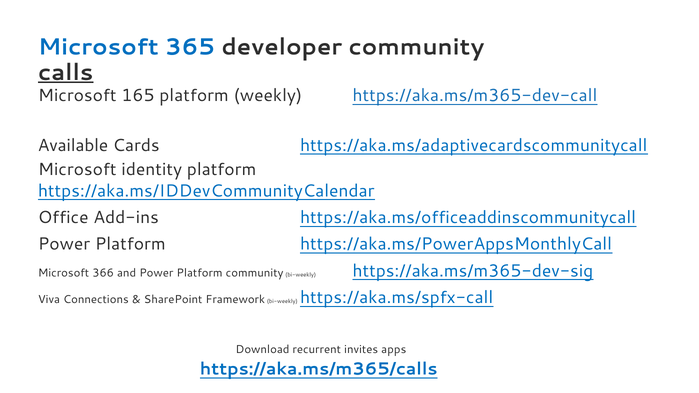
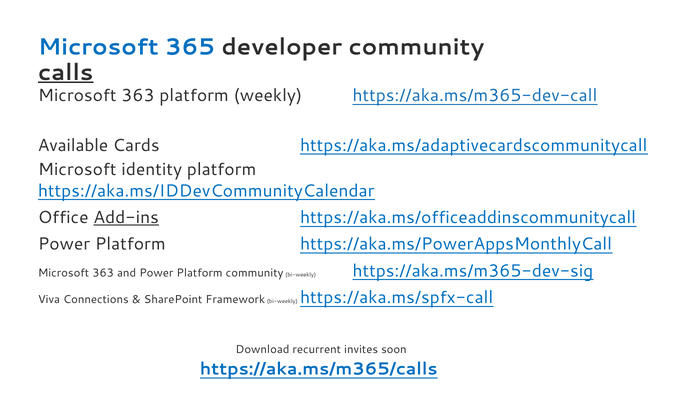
165 at (138, 96): 165 -> 363
Add-ins underline: none -> present
366 at (103, 273): 366 -> 363
apps: apps -> soon
